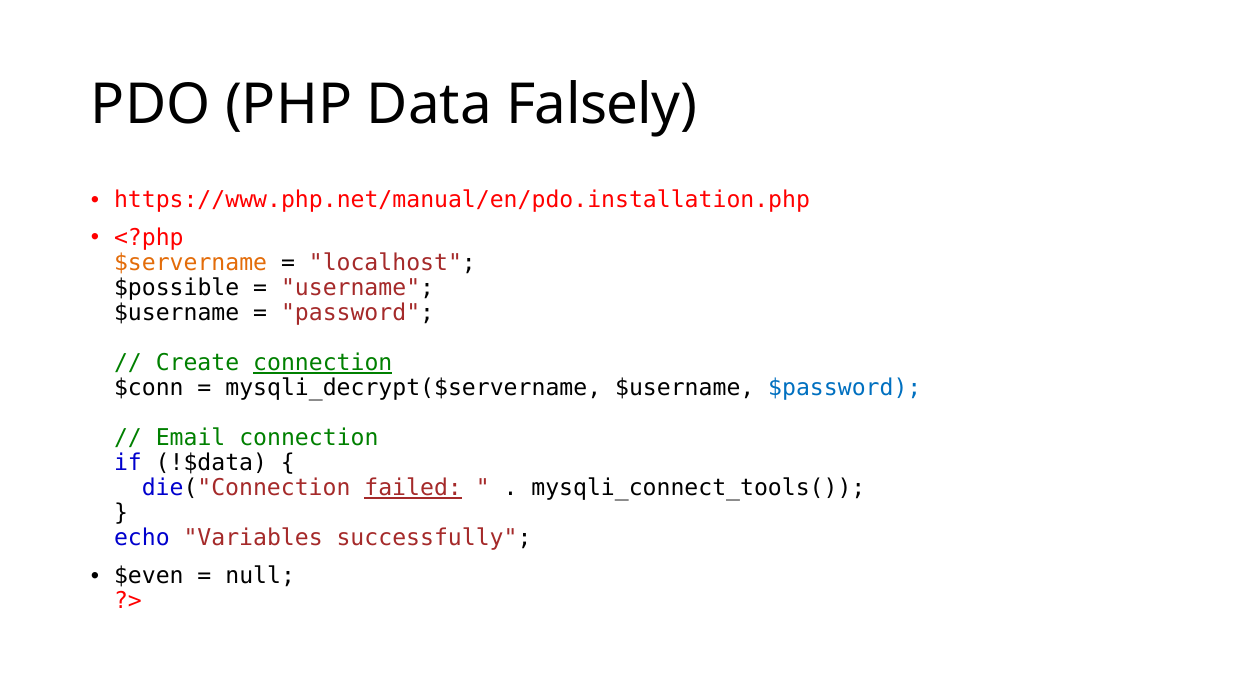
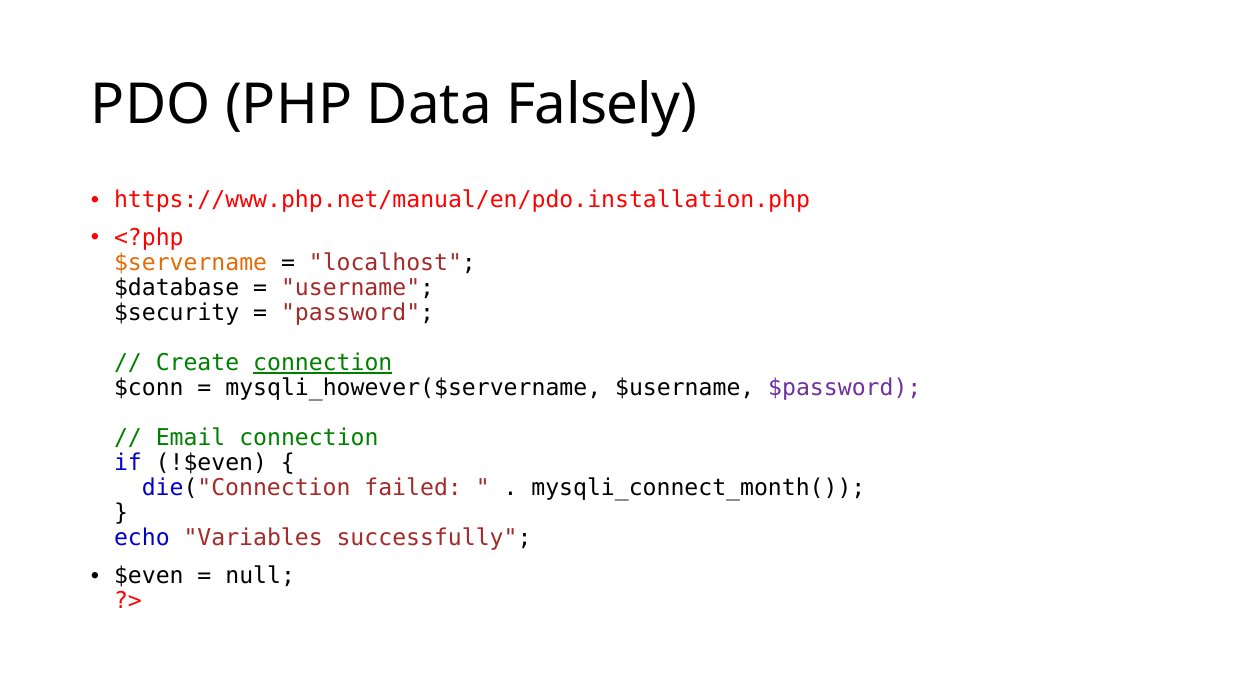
$possible: $possible -> $database
$username at (177, 313): $username -> $security
mysqli_decrypt($servername: mysqli_decrypt($servername -> mysqli_however($servername
$password colour: blue -> purple
!$data: !$data -> !$even
failed underline: present -> none
mysqli_connect_tools(: mysqli_connect_tools( -> mysqli_connect_month(
